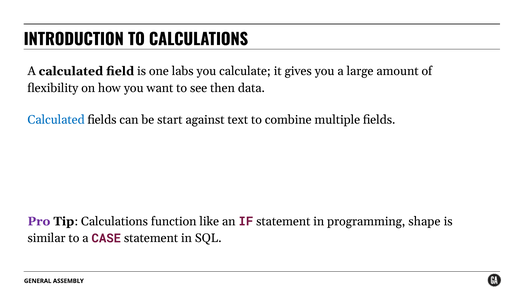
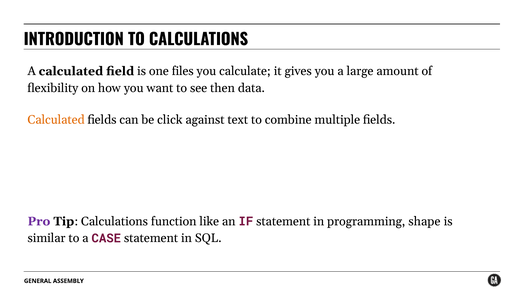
labs: labs -> files
Calculated at (56, 120) colour: blue -> orange
start: start -> click
